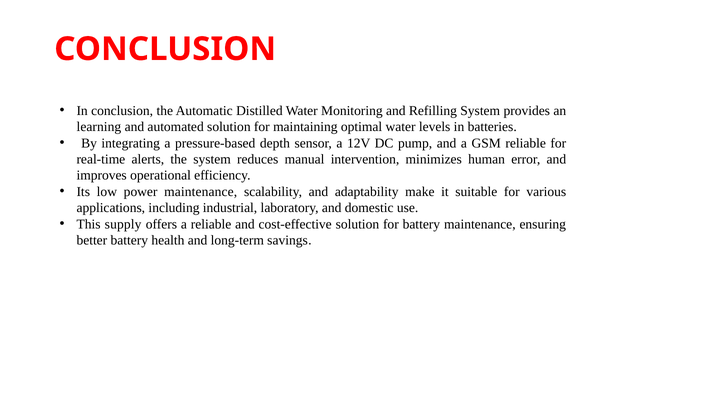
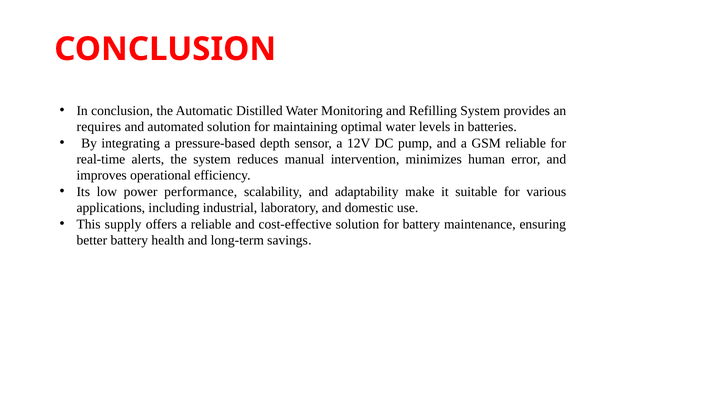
learning: learning -> requires
power maintenance: maintenance -> performance
